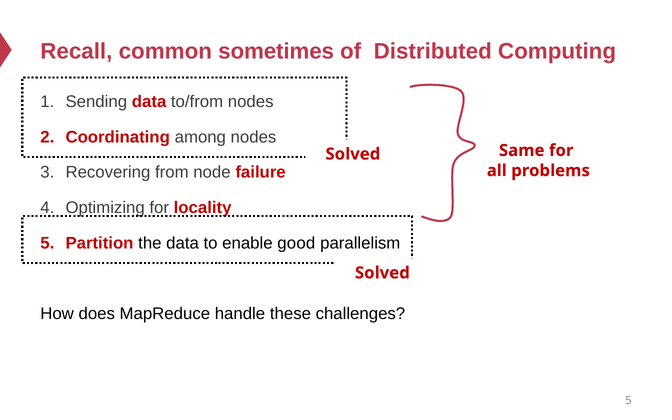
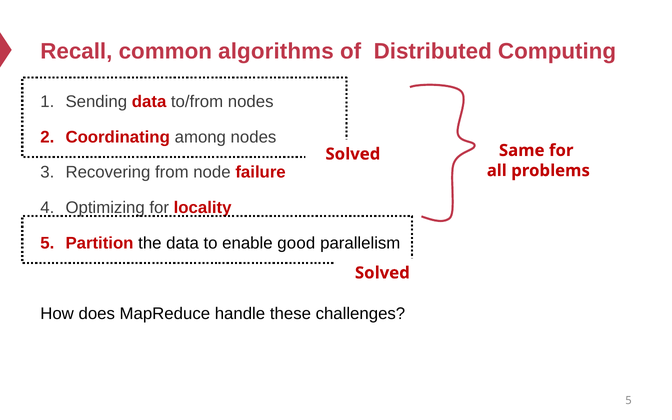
sometimes: sometimes -> algorithms
